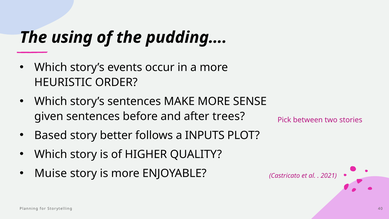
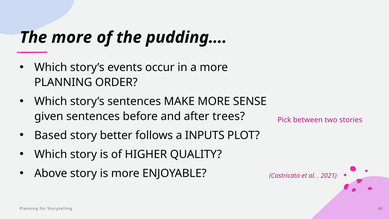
The using: using -> more
HEURISTIC at (63, 82): HEURISTIC -> PLANNING
Muise: Muise -> Above
